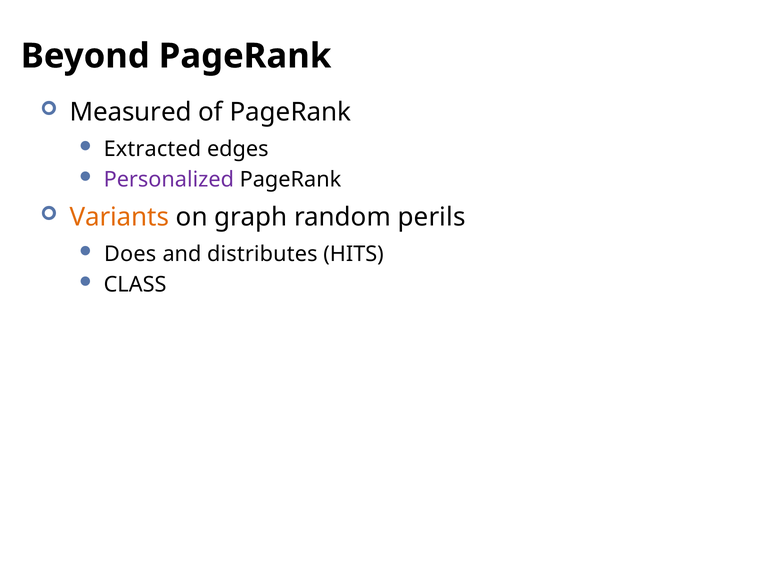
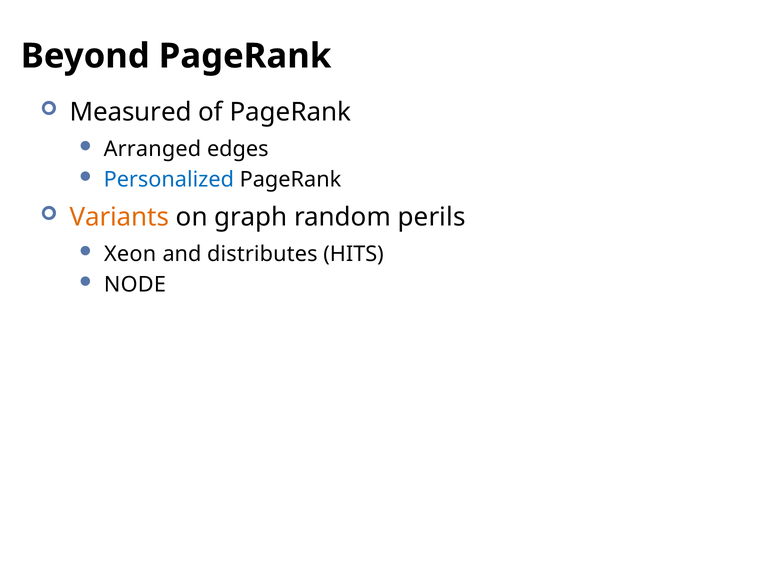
Extracted: Extracted -> Arranged
Personalized colour: purple -> blue
Does: Does -> Xeon
CLASS: CLASS -> NODE
